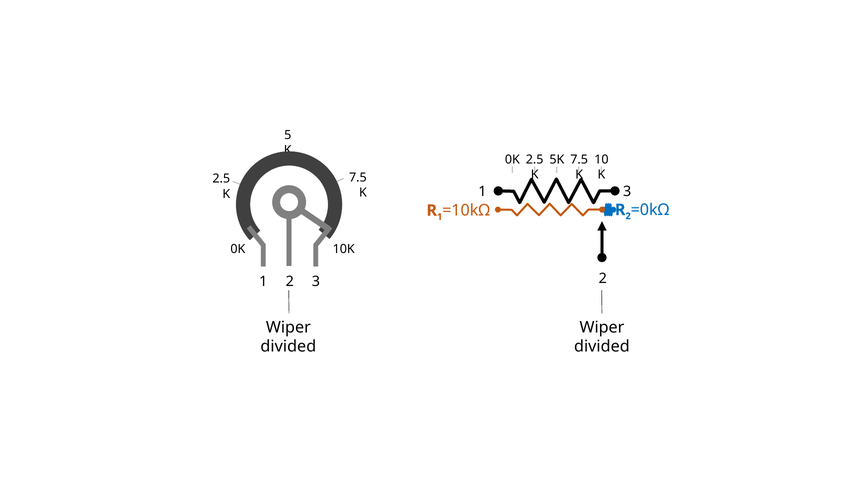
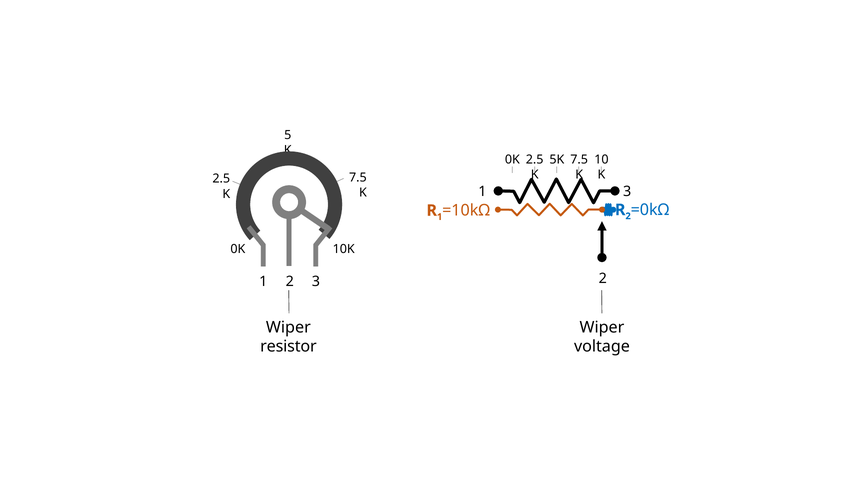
divided at (288, 346): divided -> resistor
divided at (602, 346): divided -> voltage
